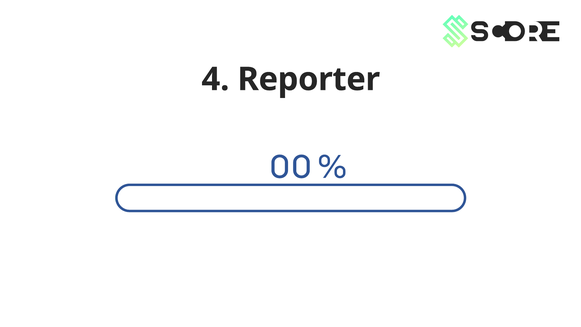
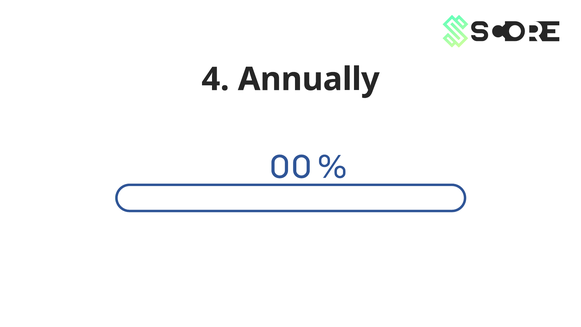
Reporter: Reporter -> Annually
